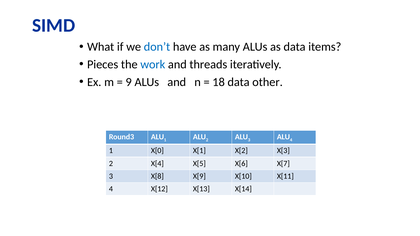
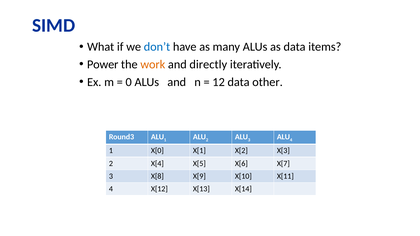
Pieces: Pieces -> Power
work colour: blue -> orange
threads: threads -> directly
9: 9 -> 0
18: 18 -> 12
